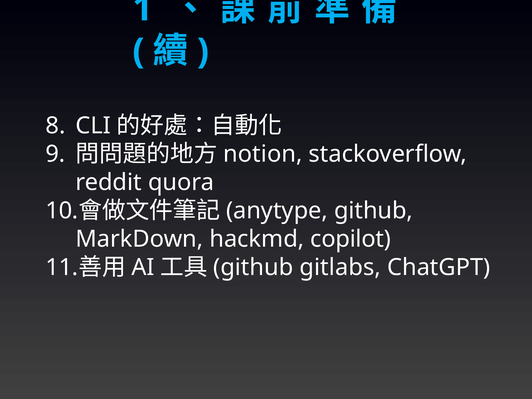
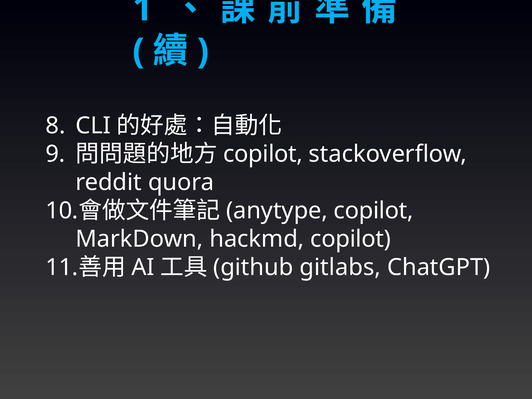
notion at (263, 154): notion -> copilot
github at (374, 211): github -> copilot
